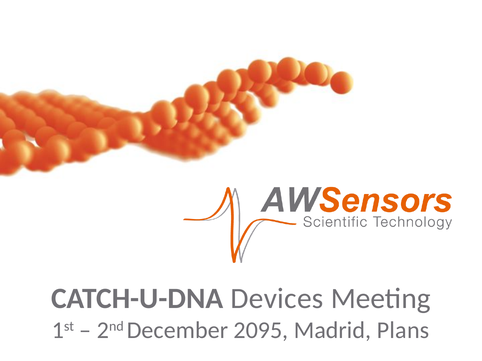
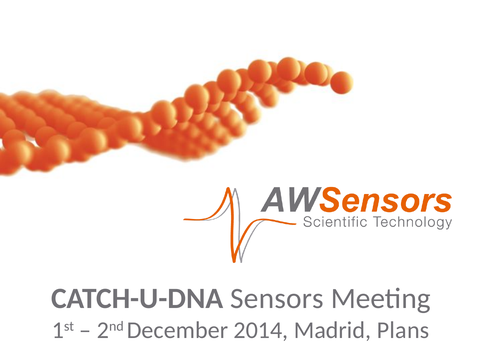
Devices: Devices -> Sensors
2095: 2095 -> 2014
